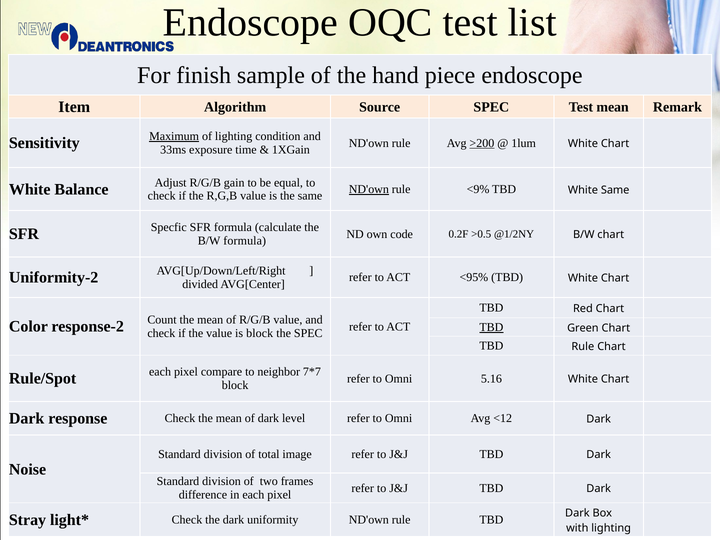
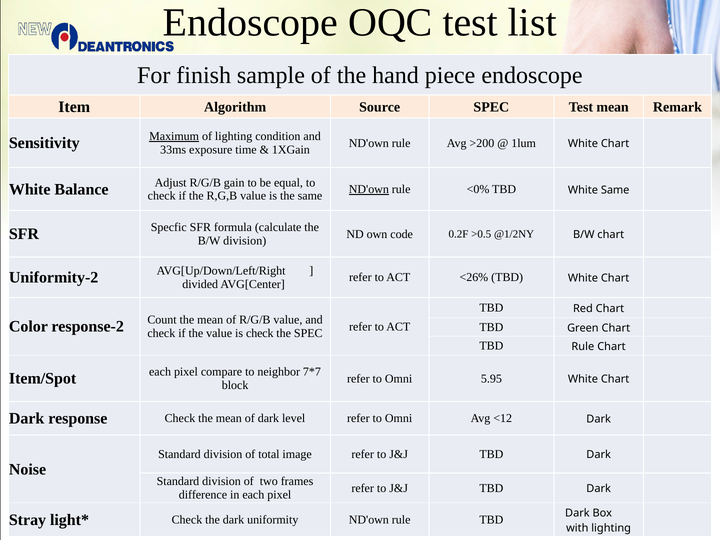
>200 underline: present -> none
<9%: <9% -> <0%
B/W formula: formula -> division
<95%: <95% -> <26%
TBD at (491, 327) underline: present -> none
is block: block -> check
Rule/Spot: Rule/Spot -> Item/Spot
5.16: 5.16 -> 5.95
